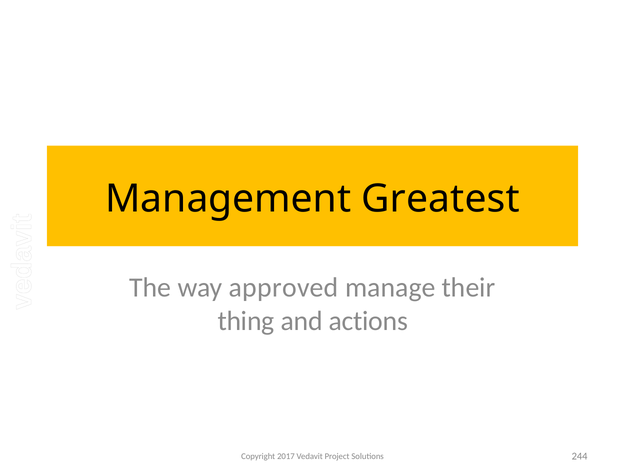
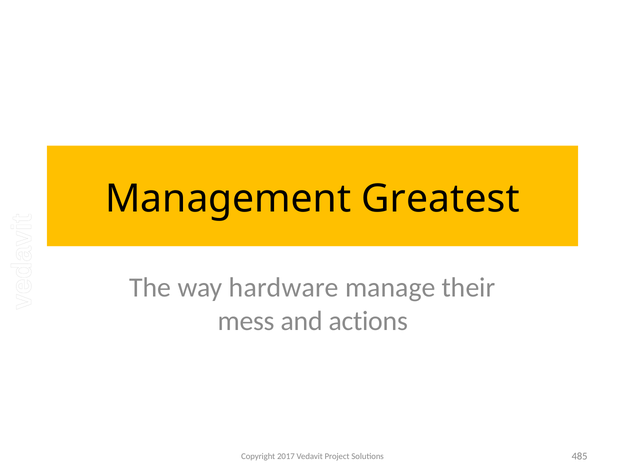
approved: approved -> hardware
thing: thing -> mess
244: 244 -> 485
